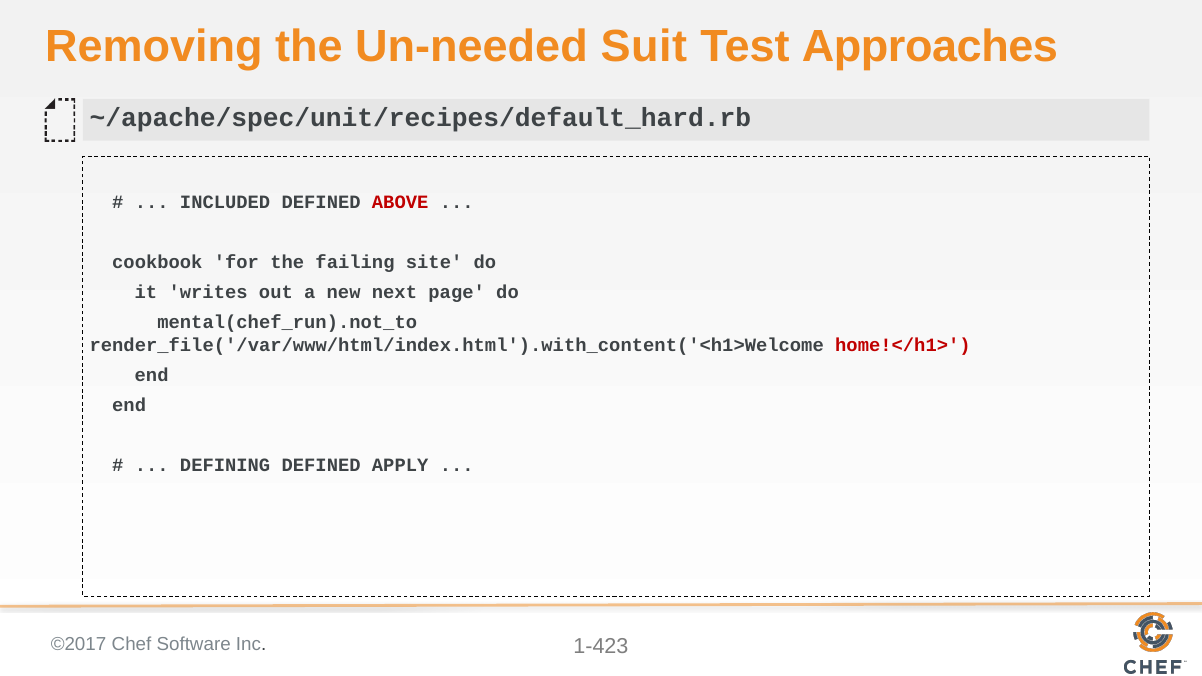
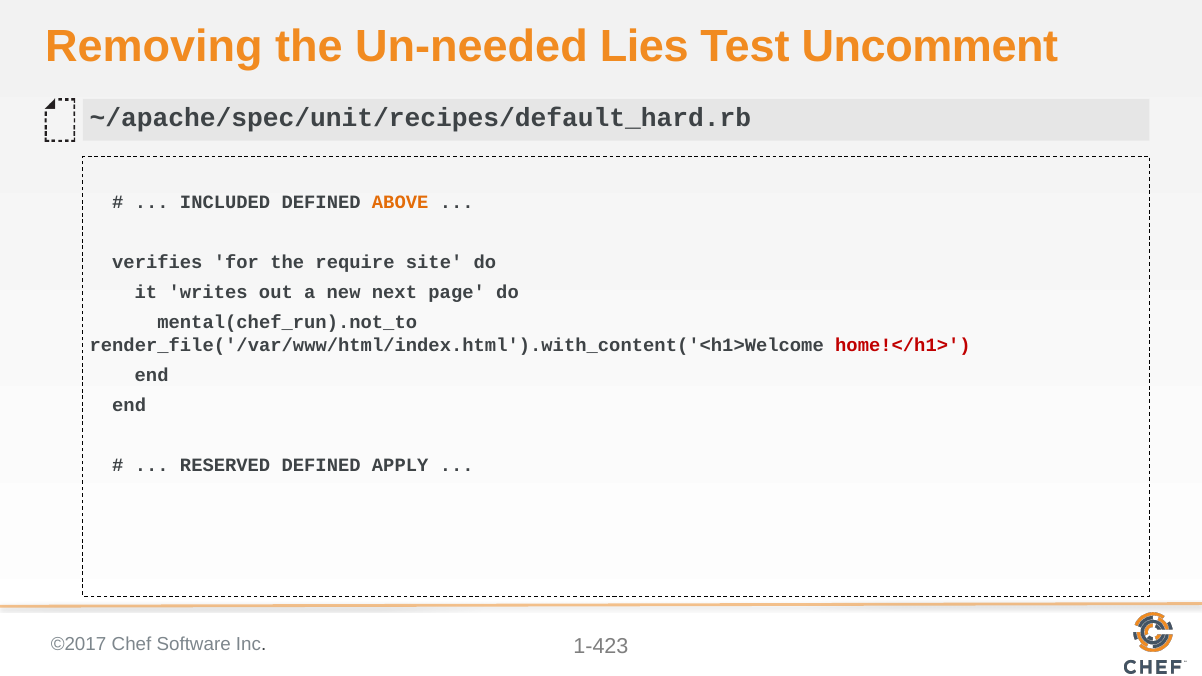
Suit: Suit -> Lies
Approaches: Approaches -> Uncomment
ABOVE colour: red -> orange
cookbook: cookbook -> verifies
failing: failing -> require
DEFINING: DEFINING -> RESERVED
